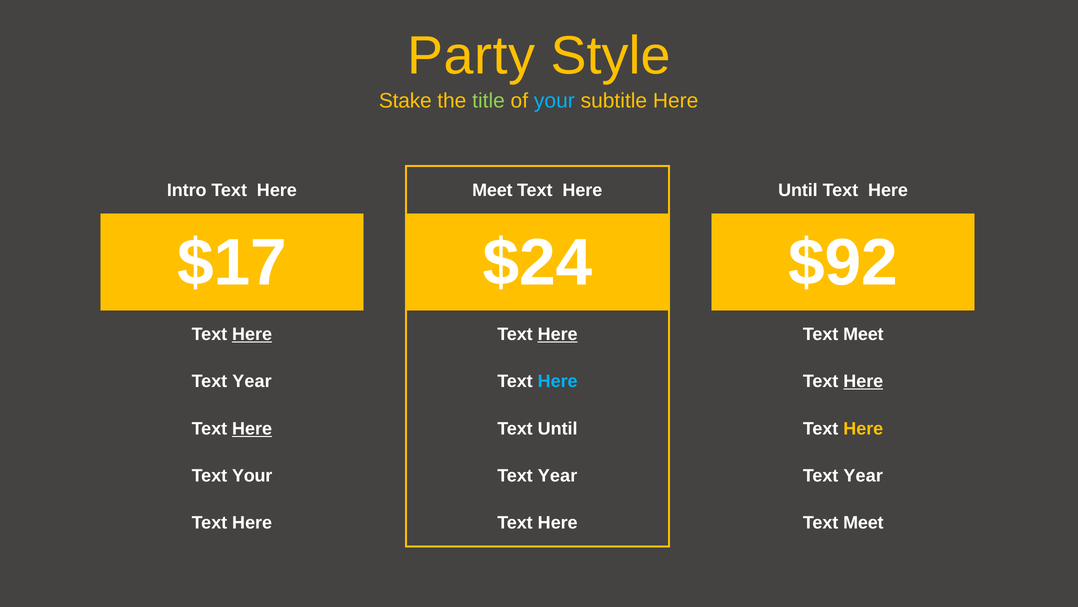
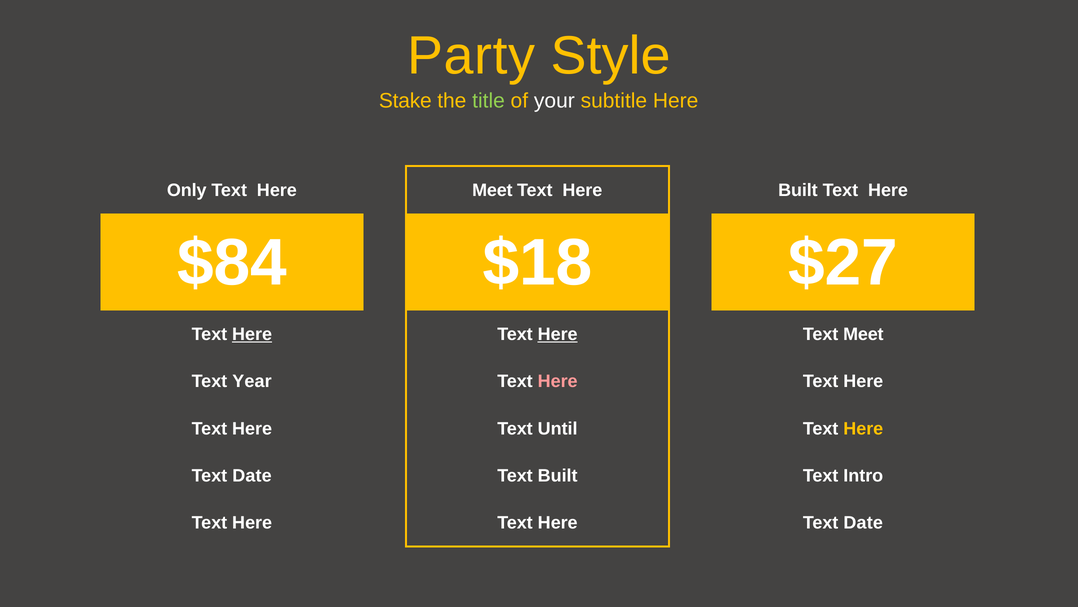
your at (554, 101) colour: light blue -> white
Intro: Intro -> Only
Until at (798, 190): Until -> Built
$17: $17 -> $84
$24: $24 -> $18
$92: $92 -> $27
Here at (558, 381) colour: light blue -> pink
Here at (863, 381) underline: present -> none
Here at (252, 428) underline: present -> none
Your at (252, 475): Your -> Date
Year at (558, 475): Year -> Built
Year at (863, 475): Year -> Intro
Meet at (863, 523): Meet -> Date
